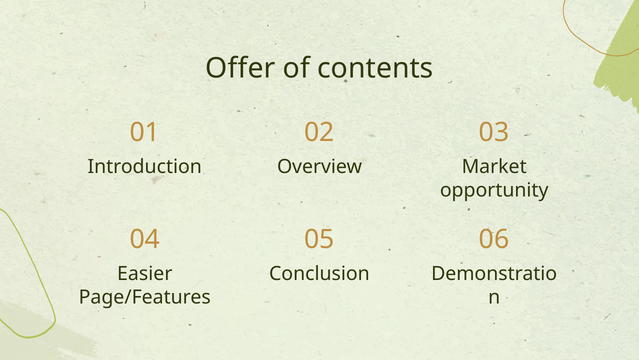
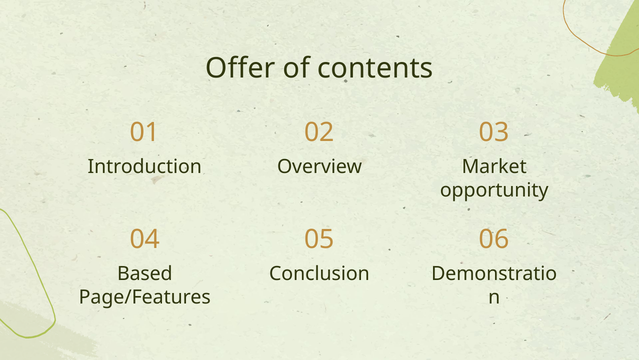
Easier: Easier -> Based
